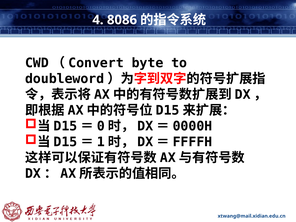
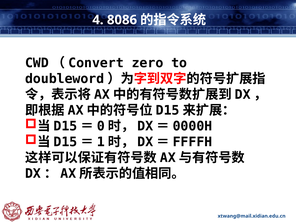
byte: byte -> zero
